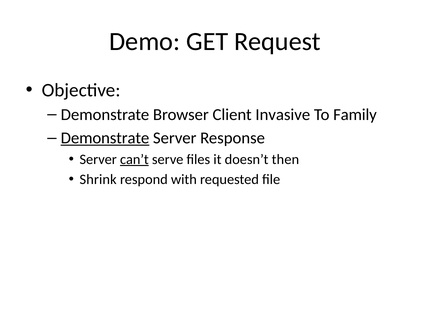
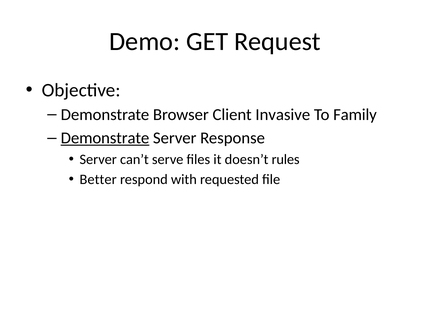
can’t underline: present -> none
then: then -> rules
Shrink: Shrink -> Better
